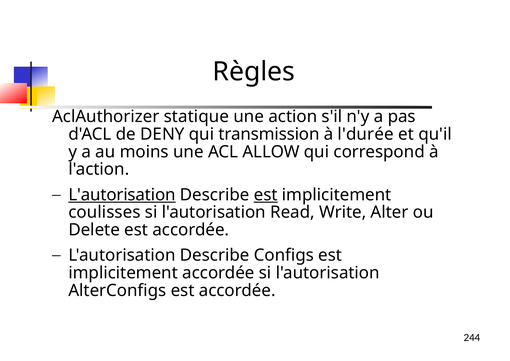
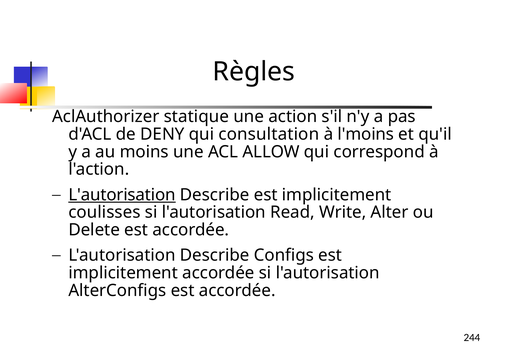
transmission: transmission -> consultation
l'durée: l'durée -> l'moins
est at (266, 195) underline: present -> none
